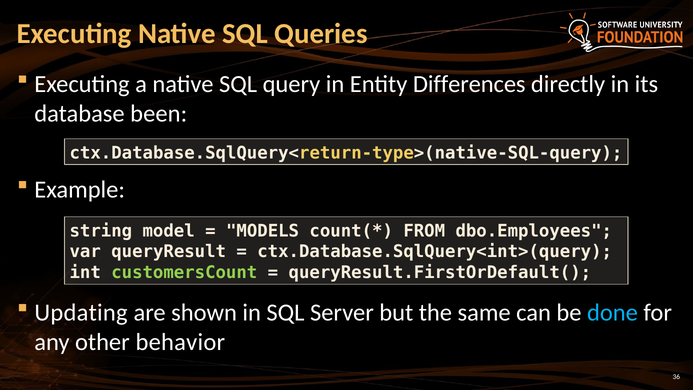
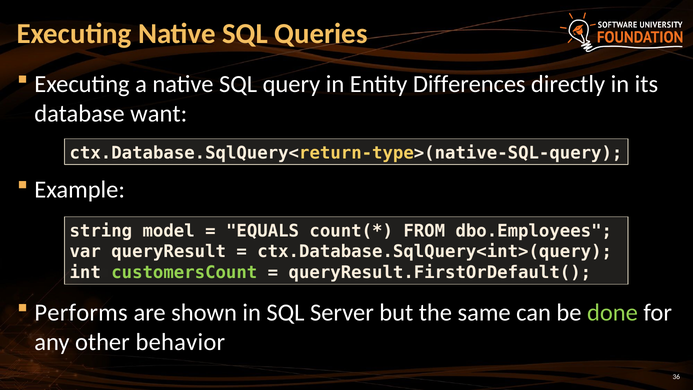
been: been -> want
MODELS: MODELS -> EQUALS
Updating: Updating -> Performs
done colour: light blue -> light green
